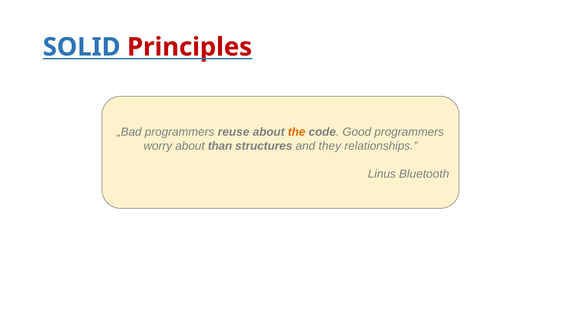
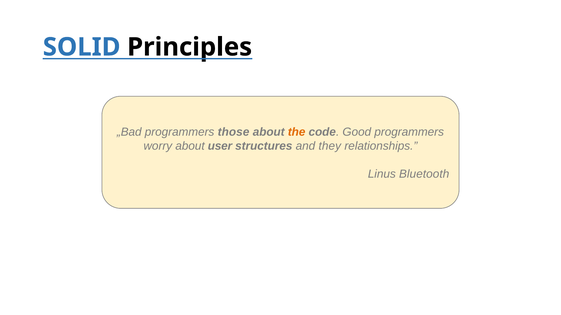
Principles colour: red -> black
reuse: reuse -> those
than: than -> user
